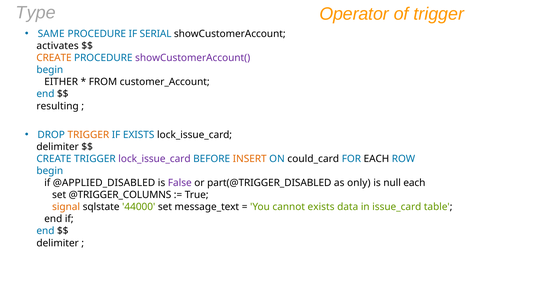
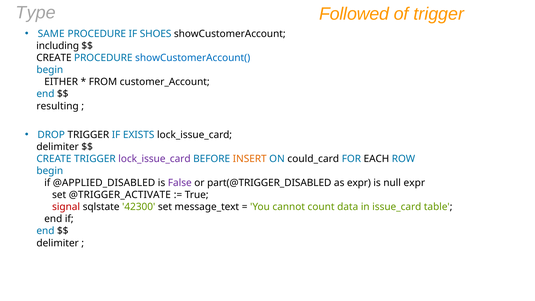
Operator: Operator -> Followed
SERIAL: SERIAL -> SHOES
activates: activates -> including
CREATE at (54, 58) colour: orange -> black
showCustomerAccount( colour: purple -> blue
TRIGGER at (88, 135) colour: orange -> black
as only: only -> expr
null each: each -> expr
@TRIGGER_COLUMNS: @TRIGGER_COLUMNS -> @TRIGGER_ACTIVATE
signal colour: orange -> red
44000: 44000 -> 42300
cannot exists: exists -> count
